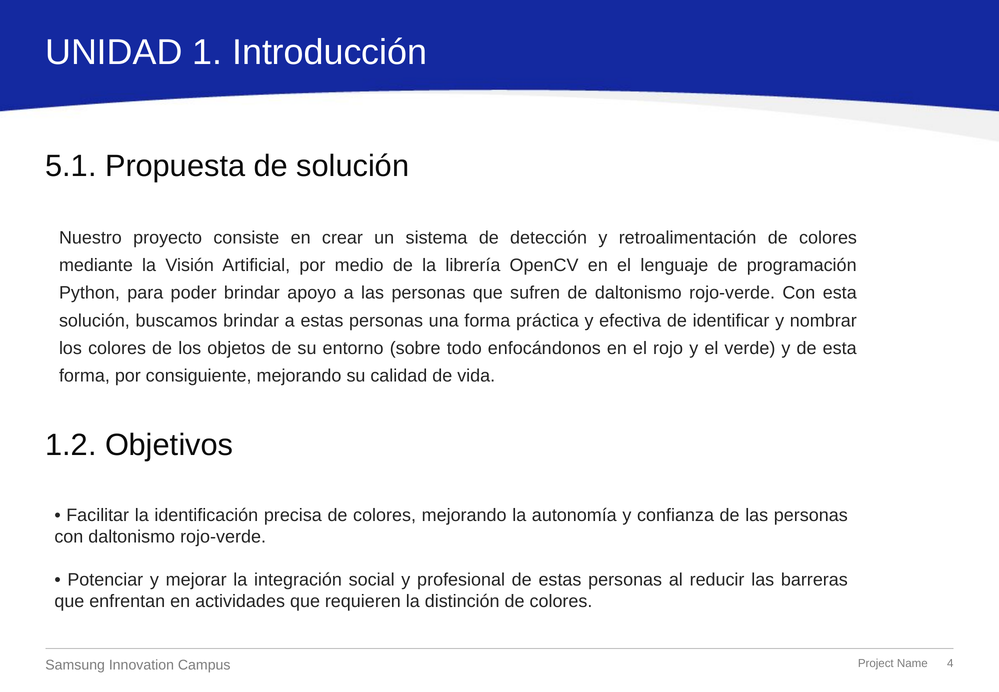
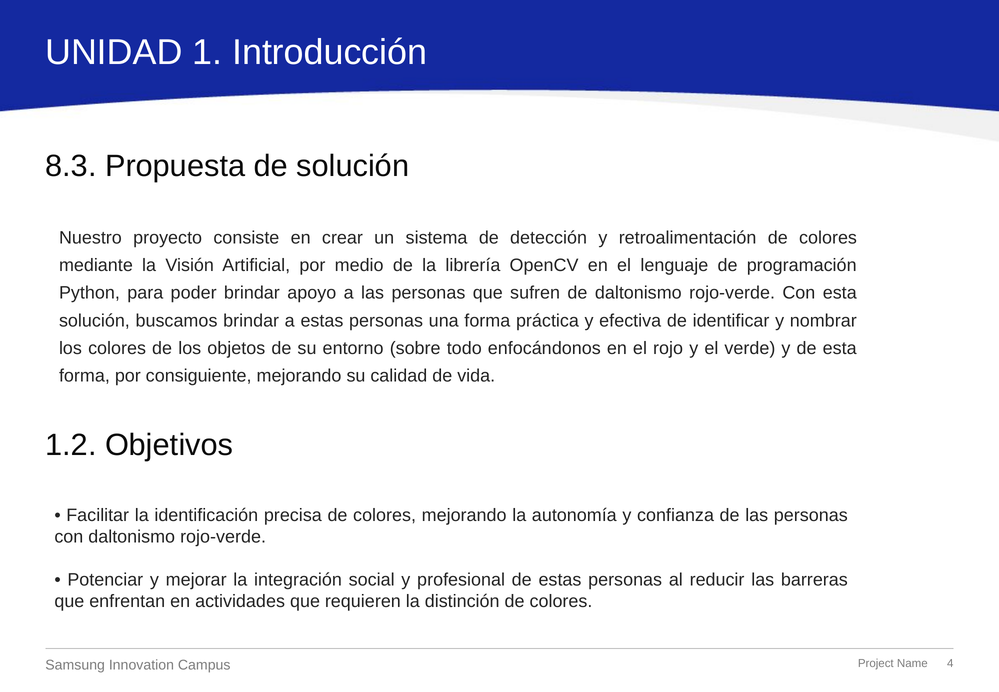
5.1: 5.1 -> 8.3
